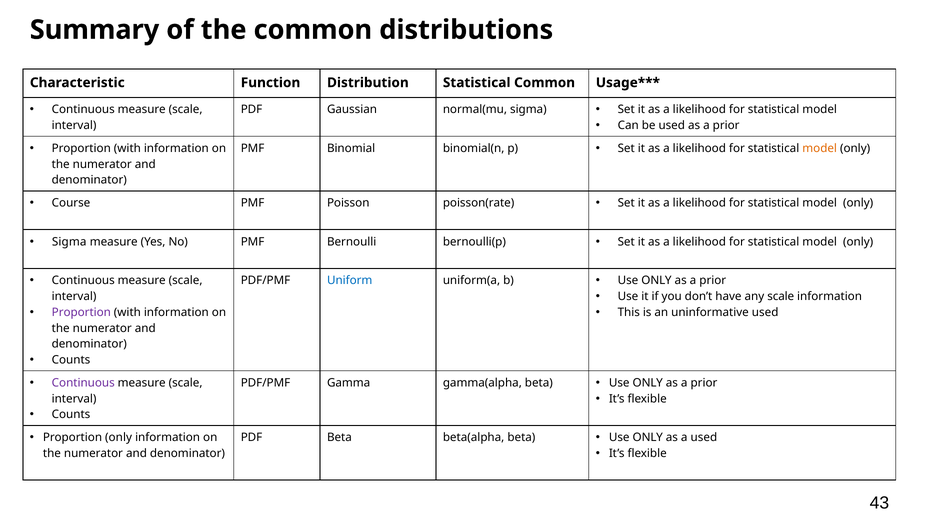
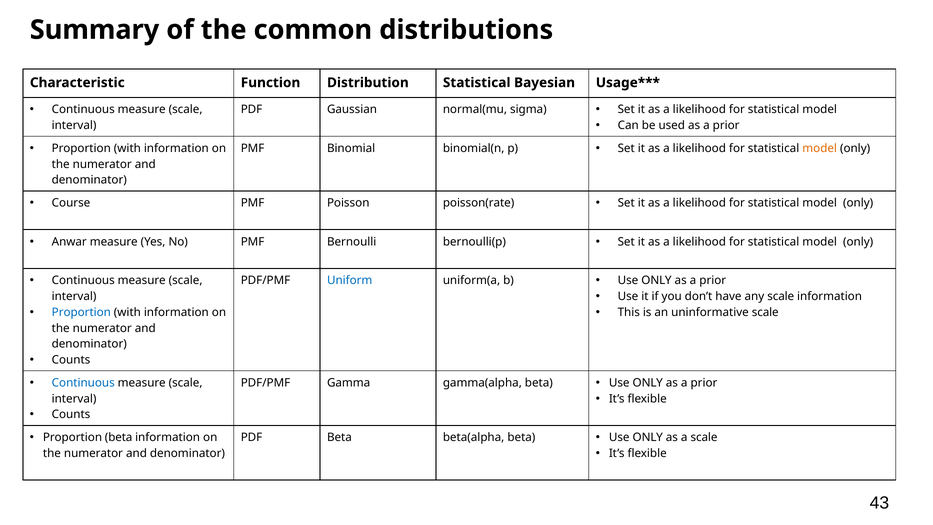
Statistical Common: Common -> Bayesian
Sigma at (69, 242): Sigma -> Anwar
Proportion at (81, 312) colour: purple -> blue
uninformative used: used -> scale
Continuous at (83, 383) colour: purple -> blue
Proportion only: only -> beta
a used: used -> scale
